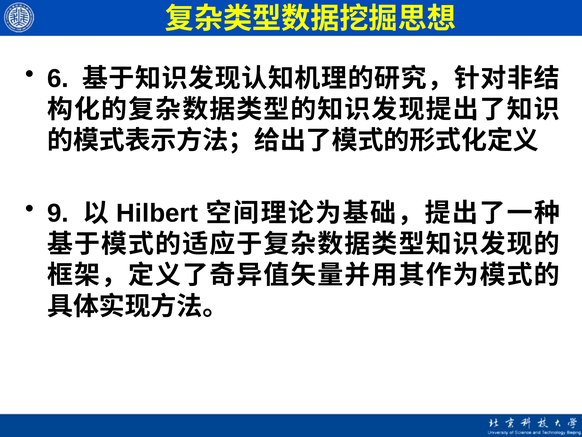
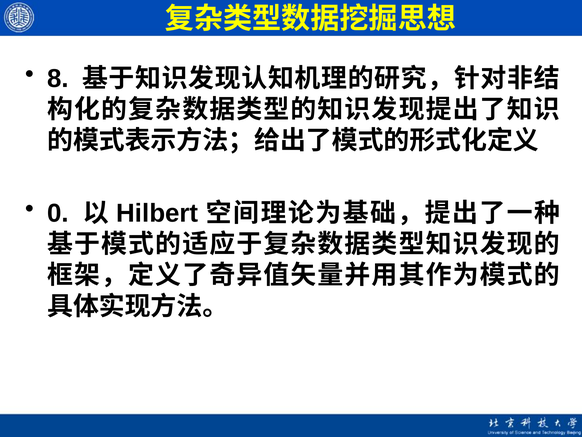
6: 6 -> 8
9: 9 -> 0
